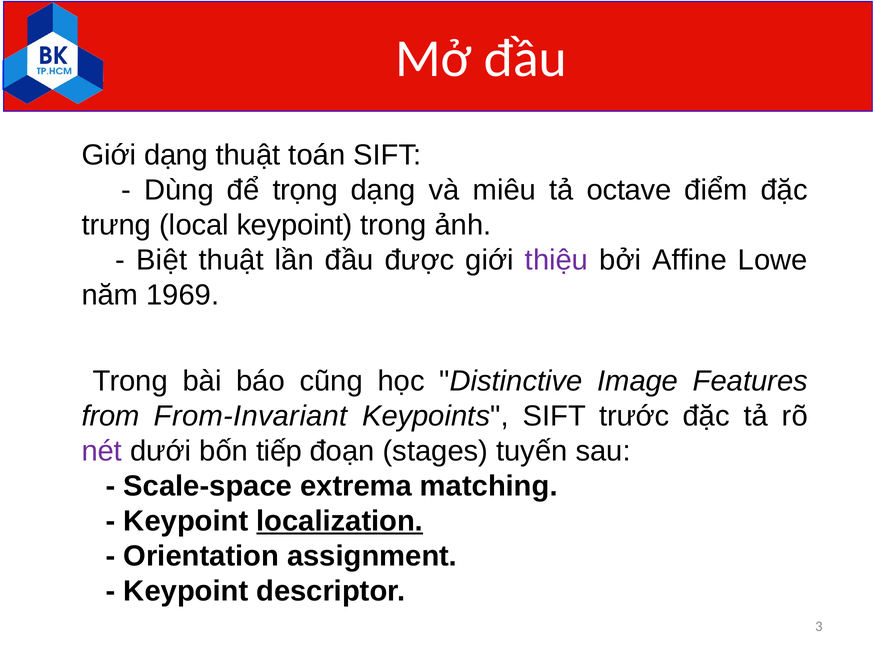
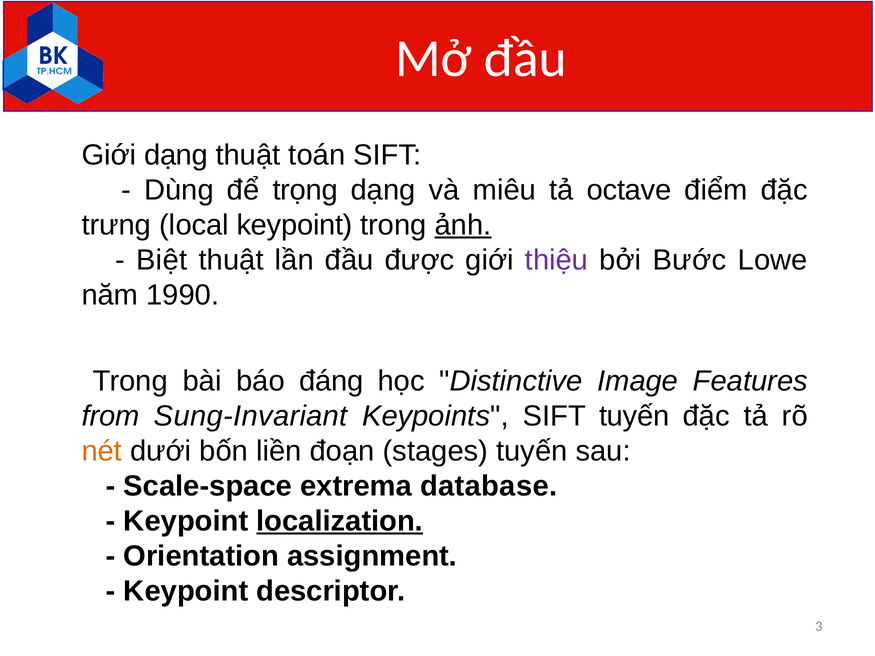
ảnh underline: none -> present
Affine: Affine -> Bước
1969: 1969 -> 1990
cũng: cũng -> đáng
From-Invariant: From-Invariant -> Sung-Invariant
SIFT trước: trước -> tuyến
nét colour: purple -> orange
tiếp: tiếp -> liền
matching: matching -> database
